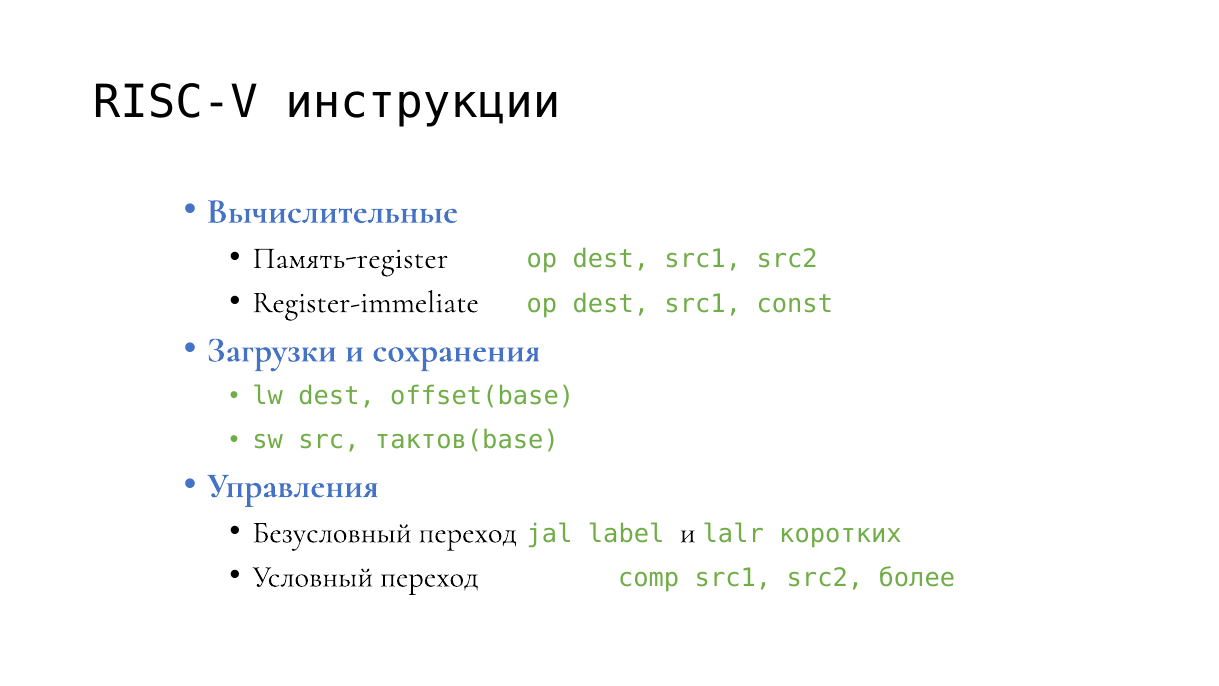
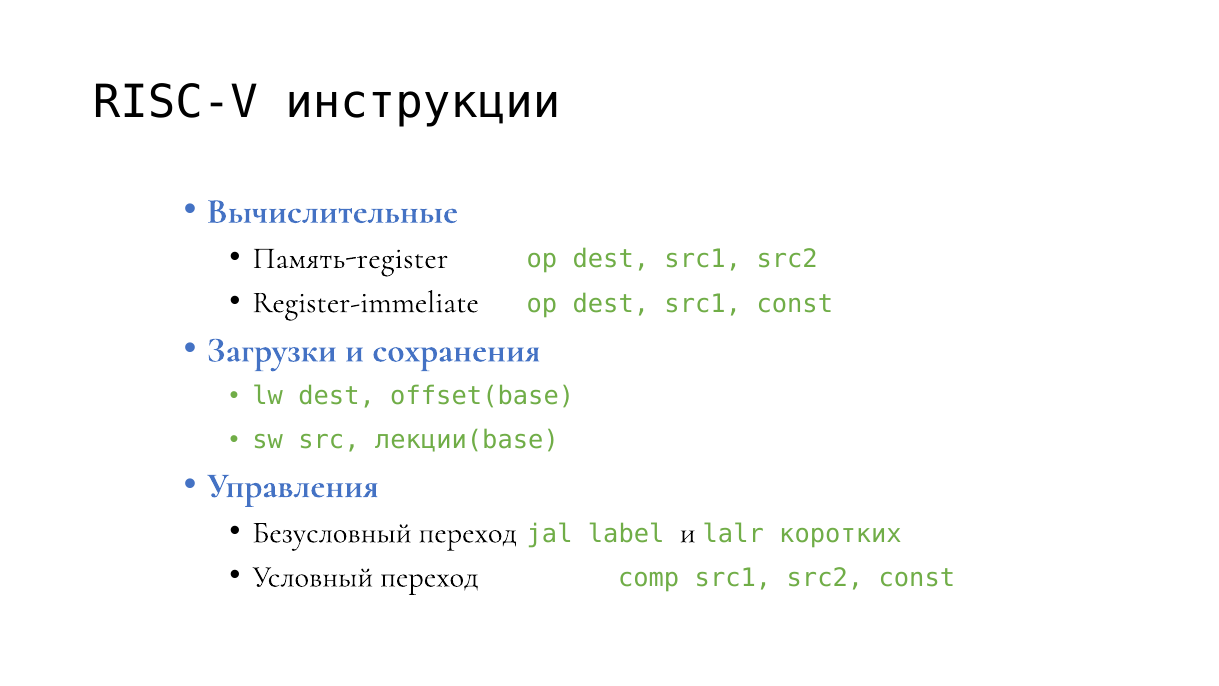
тактов(base: тактов(base -> лекции(base
src2 более: более -> const
